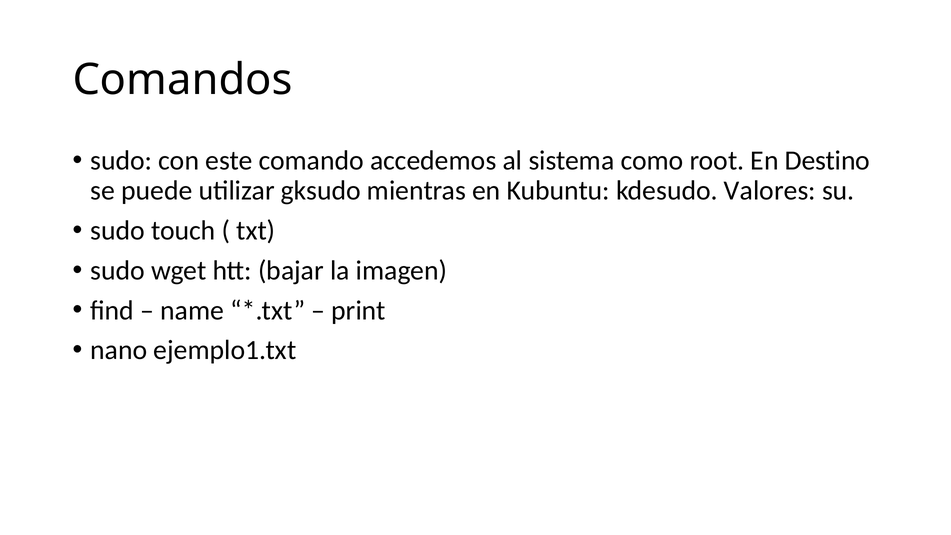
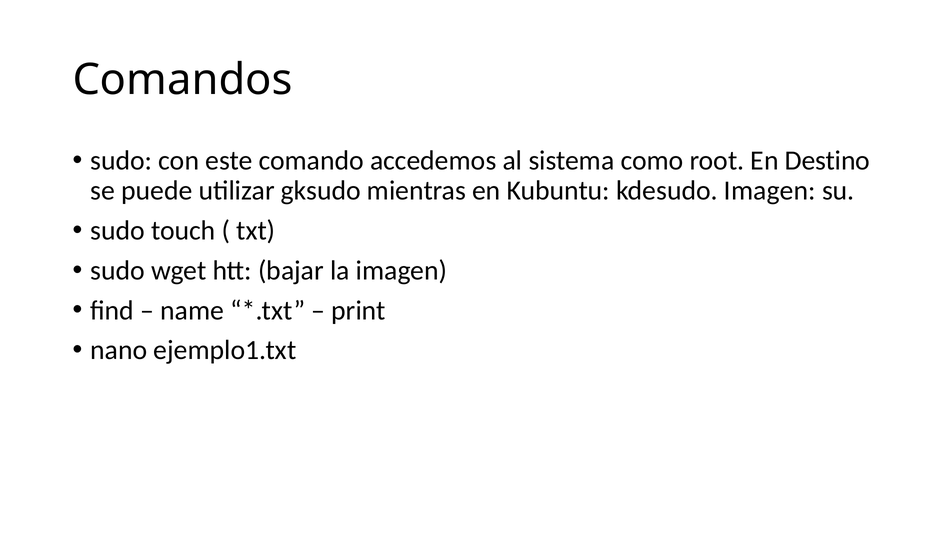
kdesudo Valores: Valores -> Imagen
